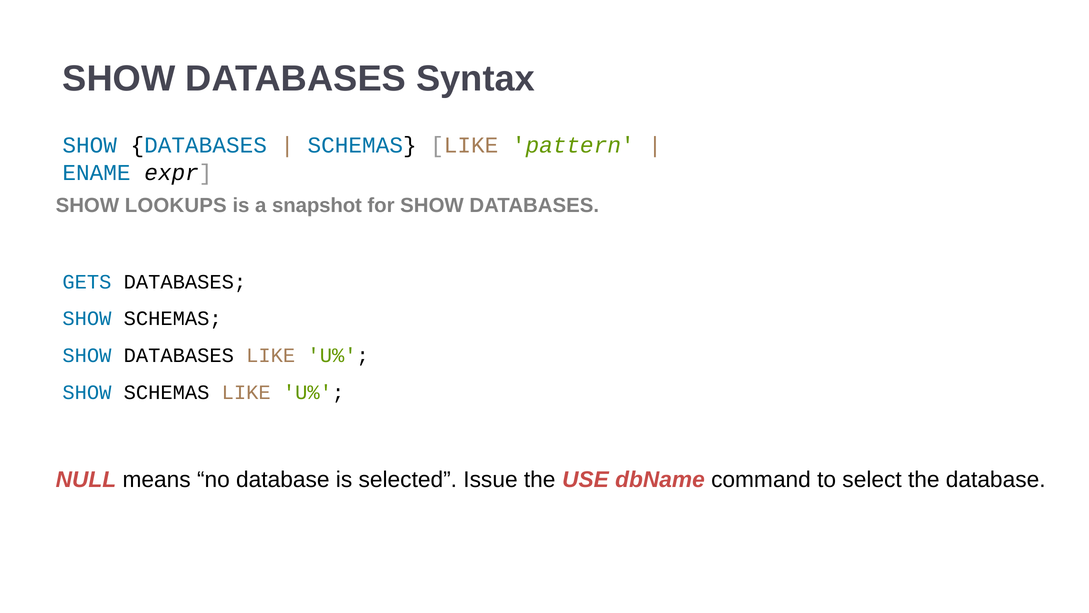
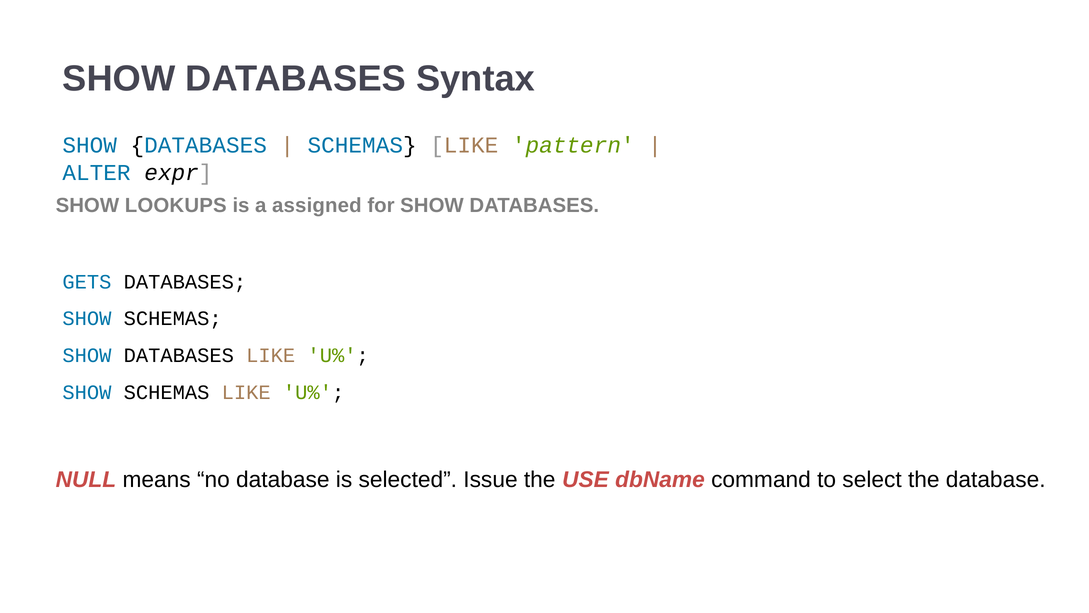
ENAME: ENAME -> ALTER
snapshot: snapshot -> assigned
